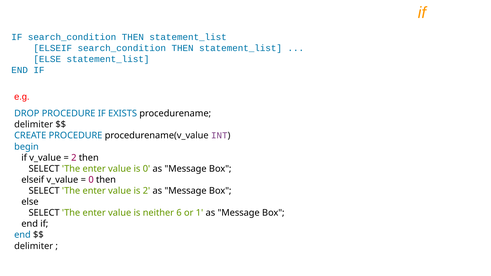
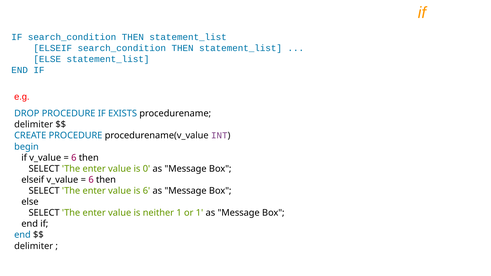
2 at (74, 158): 2 -> 6
0 at (91, 180): 0 -> 6
is 2: 2 -> 6
neither 6: 6 -> 1
